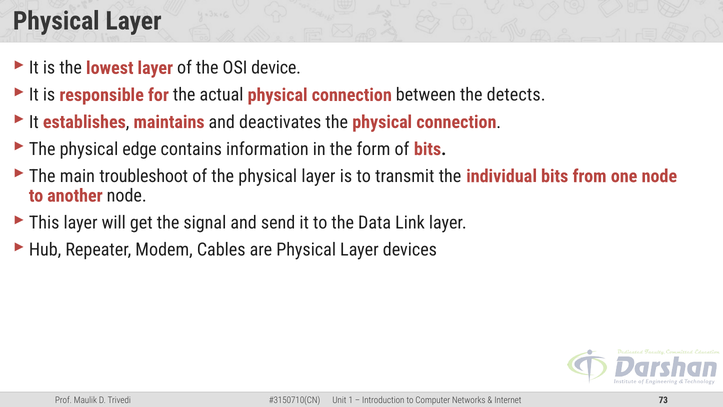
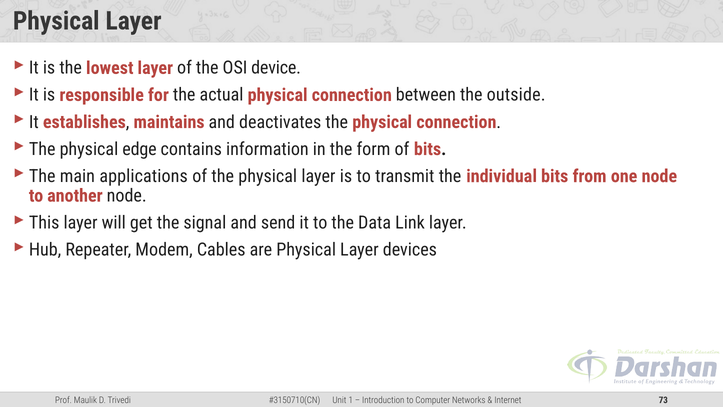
detects: detects -> outside
troubleshoot: troubleshoot -> applications
